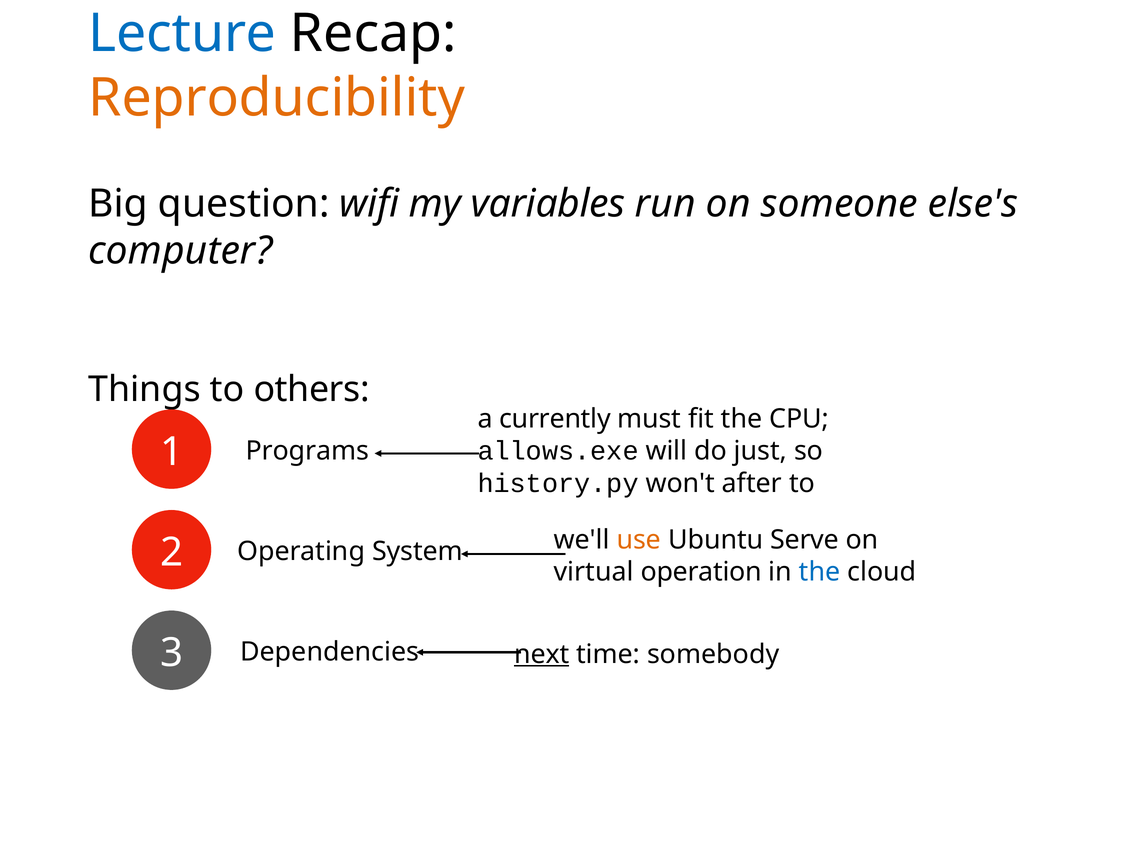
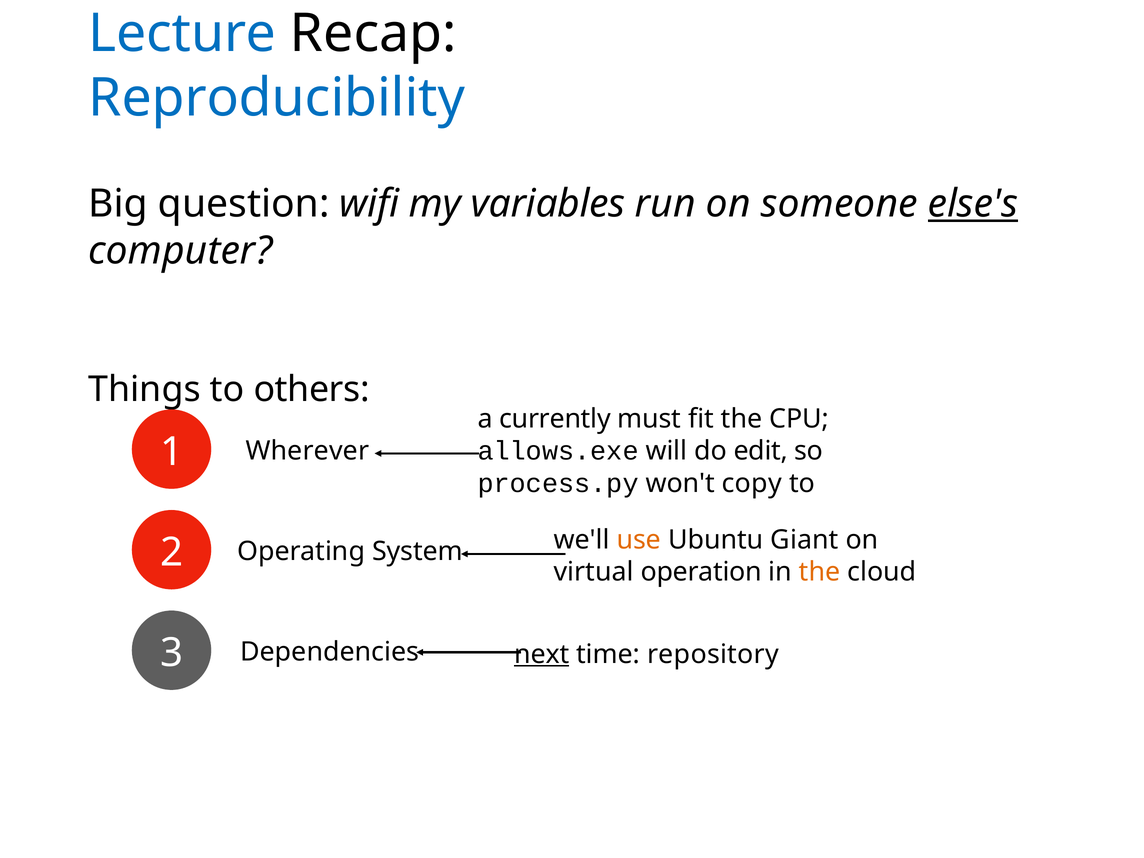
Reproducibility colour: orange -> blue
else's underline: none -> present
Programs: Programs -> Wherever
just: just -> edit
history.py: history.py -> process.py
after: after -> copy
Serve: Serve -> Giant
the at (820, 572) colour: blue -> orange
somebody: somebody -> repository
